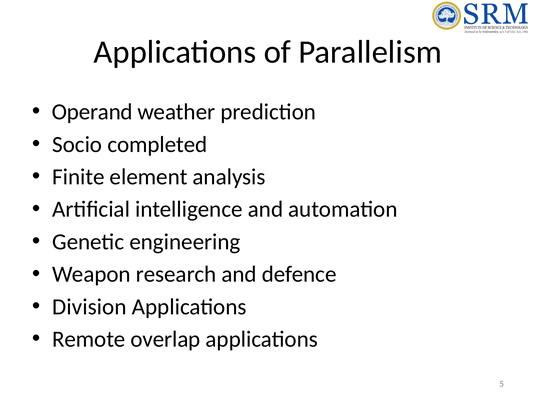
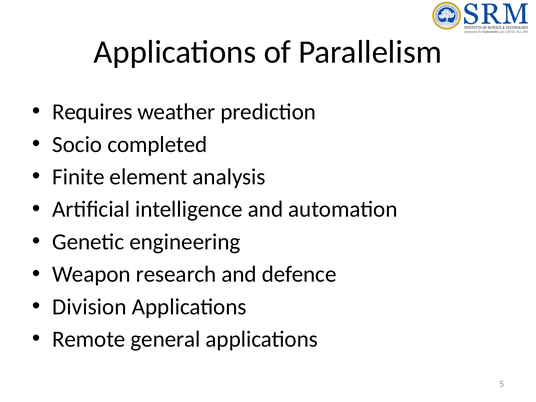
Operand: Operand -> Requires
overlap: overlap -> general
